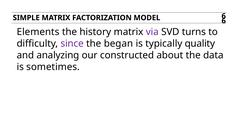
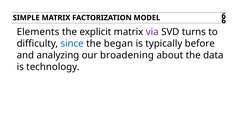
history: history -> explicit
since colour: purple -> blue
quality: quality -> before
constructed: constructed -> broadening
sometimes: sometimes -> technology
